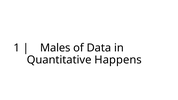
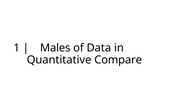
Happens: Happens -> Compare
